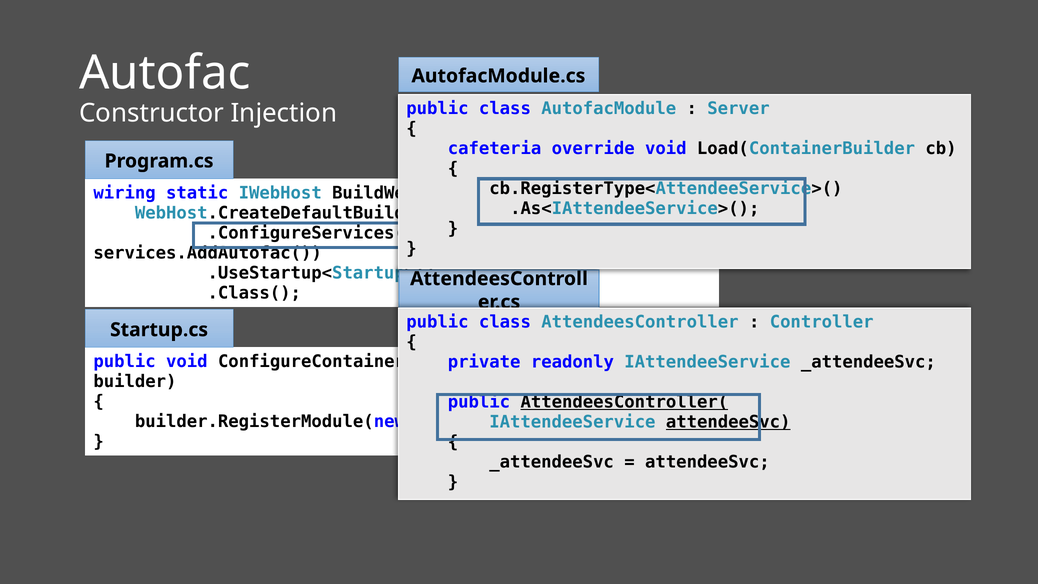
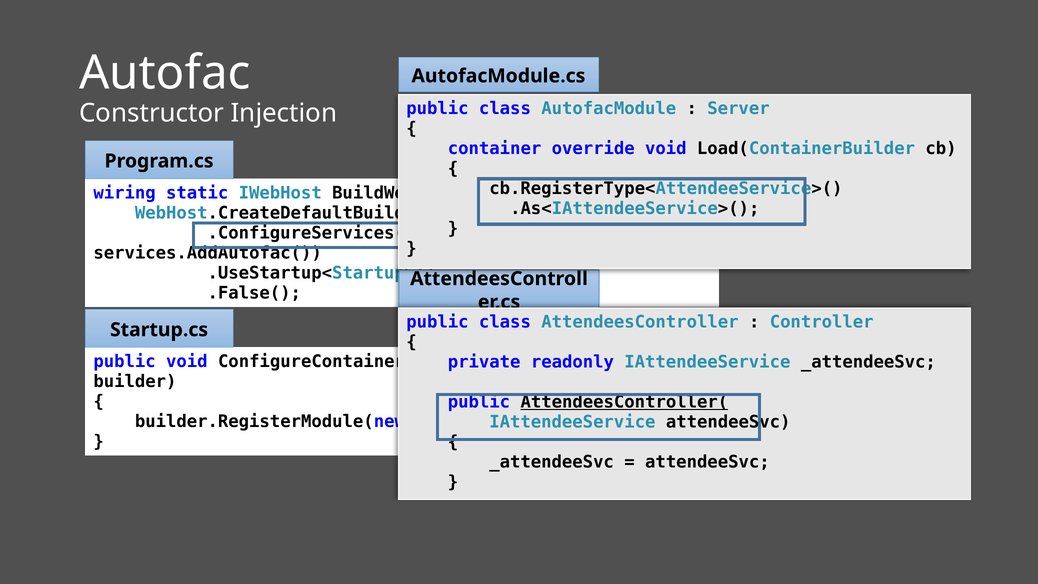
cafeteria: cafeteria -> container
.Class(: .Class( -> .False(
attendeeSvc at (728, 422) underline: present -> none
